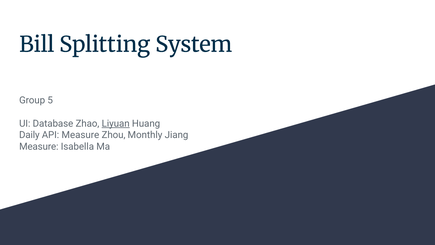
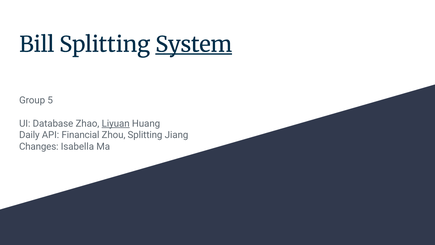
System underline: none -> present
API Measure: Measure -> Financial
Zhou Monthly: Monthly -> Splitting
Measure at (39, 147): Measure -> Changes
